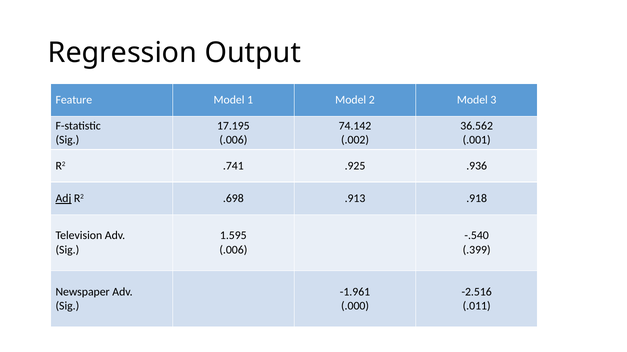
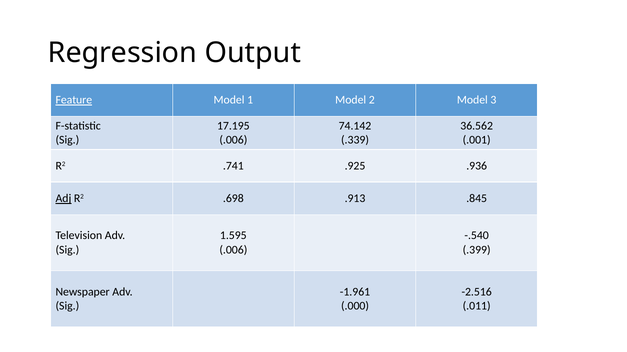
Feature underline: none -> present
.002: .002 -> .339
.918: .918 -> .845
